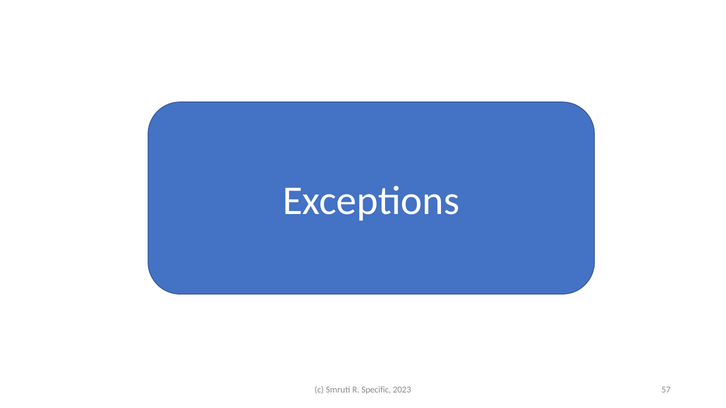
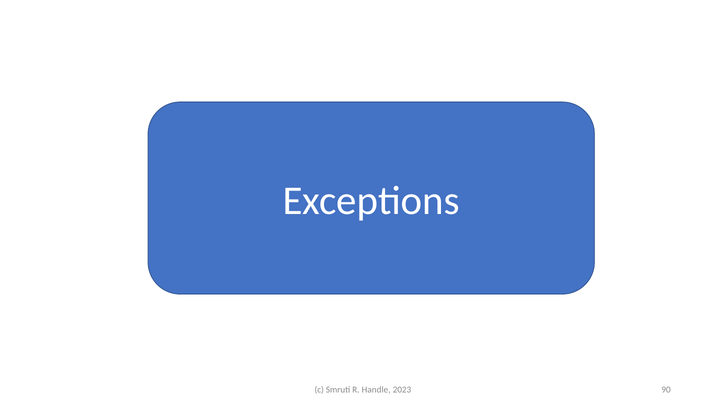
Specific: Specific -> Handle
57: 57 -> 90
